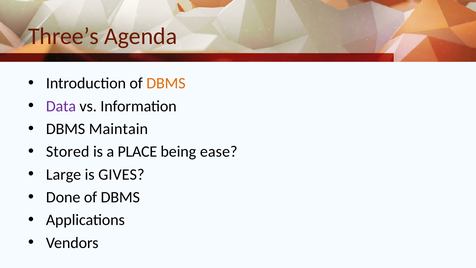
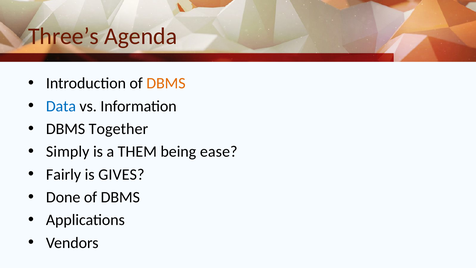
Data colour: purple -> blue
Maintain: Maintain -> Together
Stored: Stored -> Simply
PLACE: PLACE -> THEM
Large: Large -> Fairly
